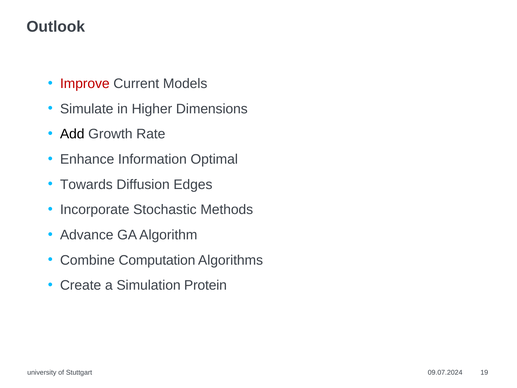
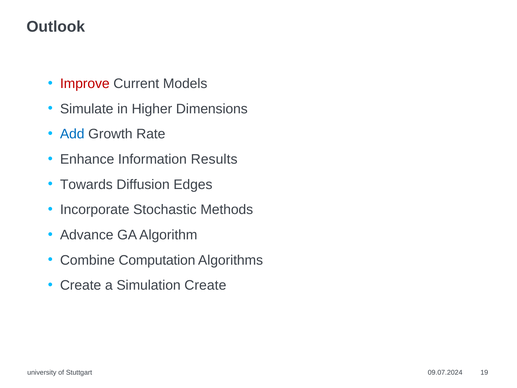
Add colour: black -> blue
Optimal: Optimal -> Results
Simulation Protein: Protein -> Create
